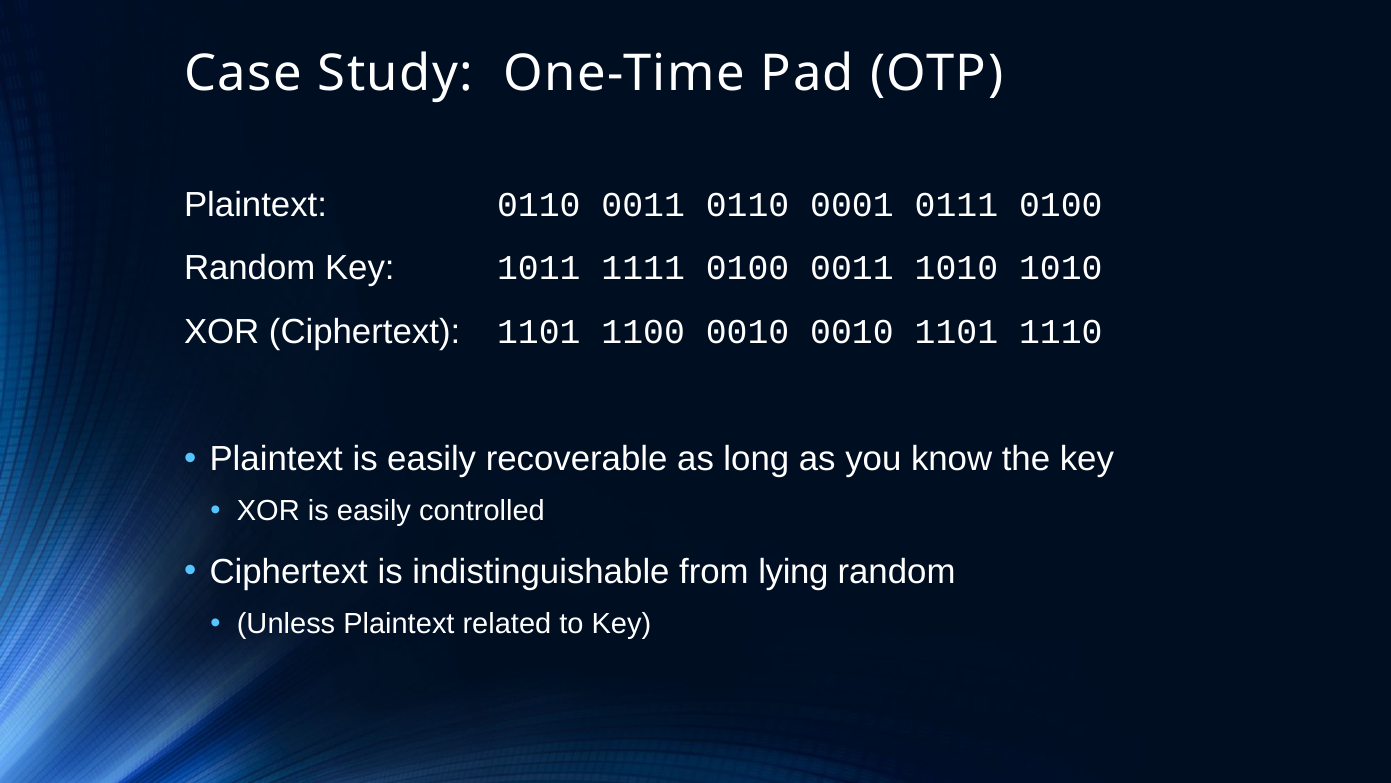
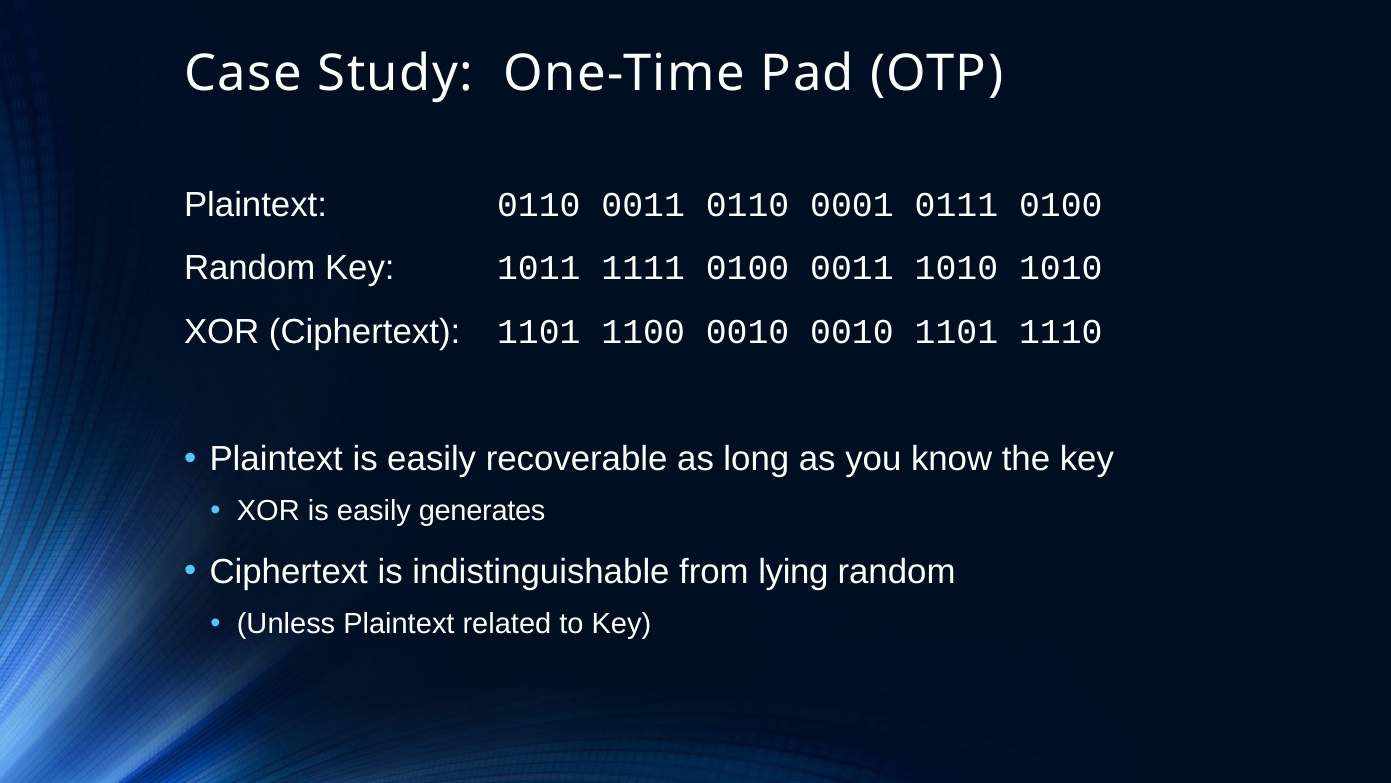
controlled: controlled -> generates
